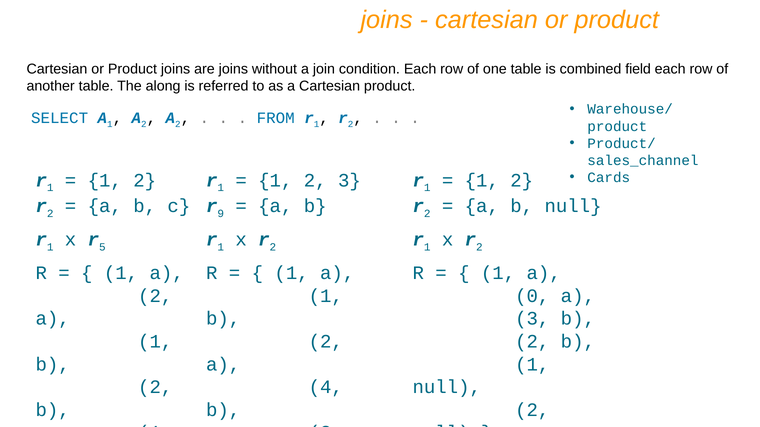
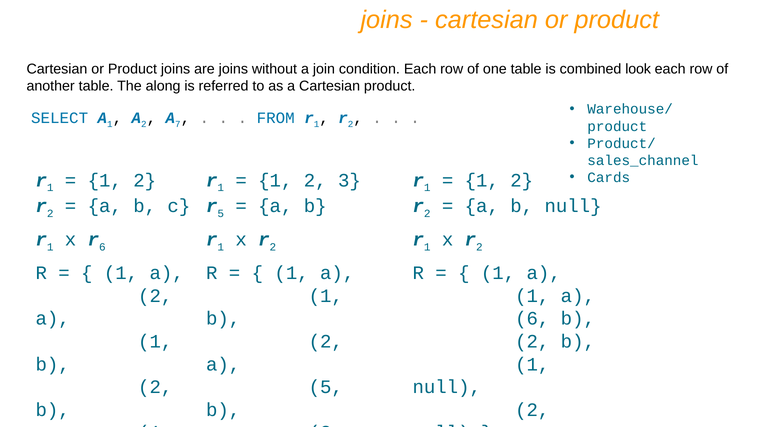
field: field -> look
2 at (178, 124): 2 -> 7
r 9: 9 -> 5
r 5: 5 -> 6
0 at (532, 296): 0 -> 1
3 at (532, 319): 3 -> 6
4 at (326, 387): 4 -> 5
